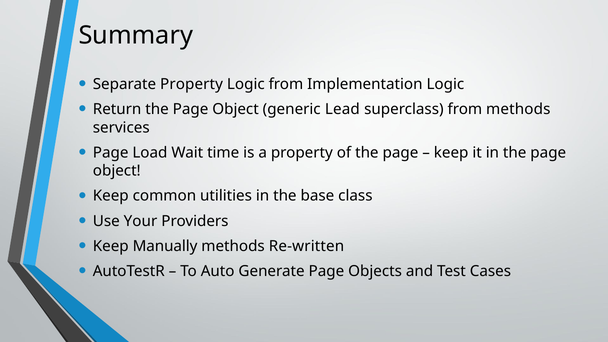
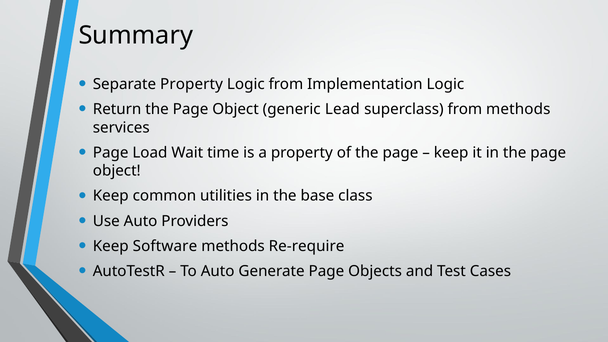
Use Your: Your -> Auto
Manually: Manually -> Software
Re-written: Re-written -> Re-require
